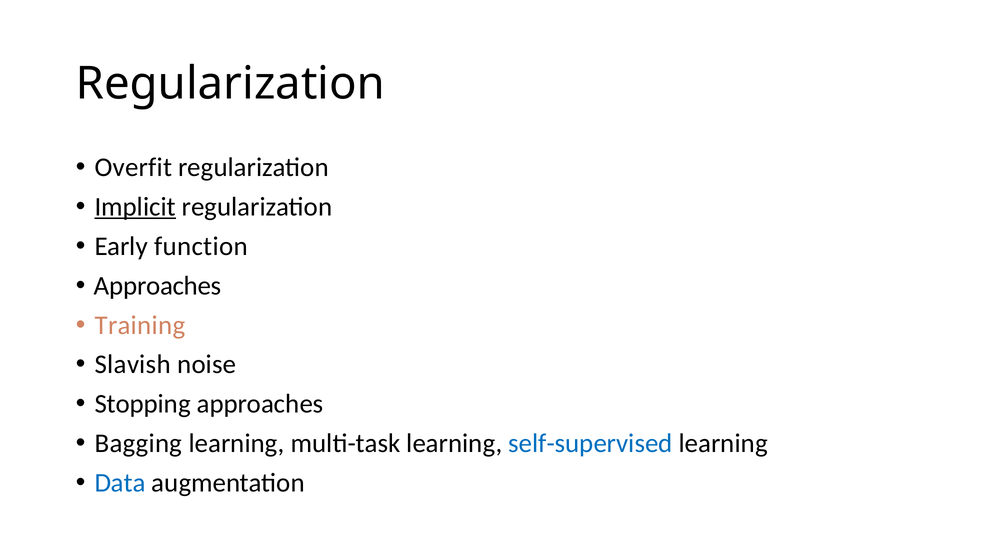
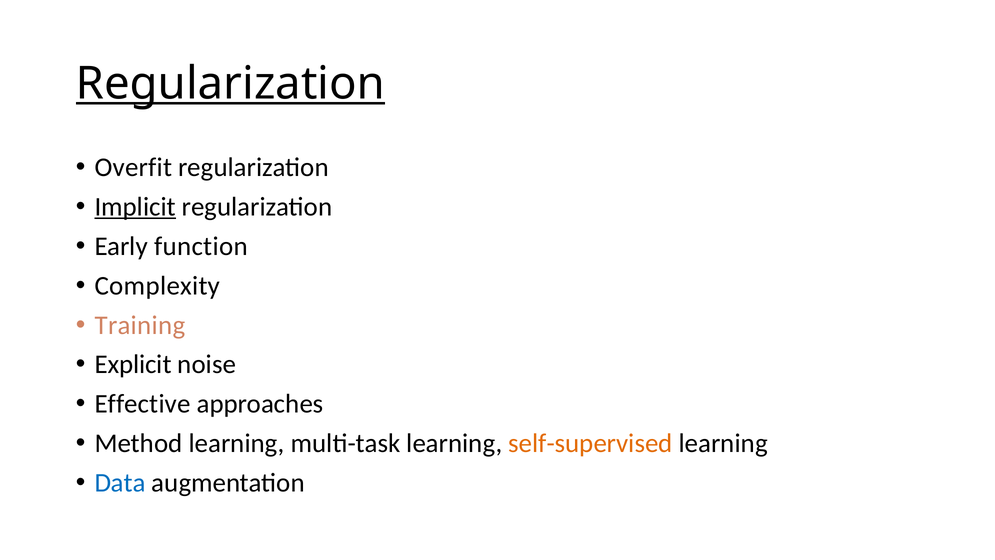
Regularization at (230, 84) underline: none -> present
Approaches at (158, 285): Approaches -> Complexity
Slavish: Slavish -> Explicit
Stopping: Stopping -> Effective
Bagging: Bagging -> Method
self-supervised colour: blue -> orange
